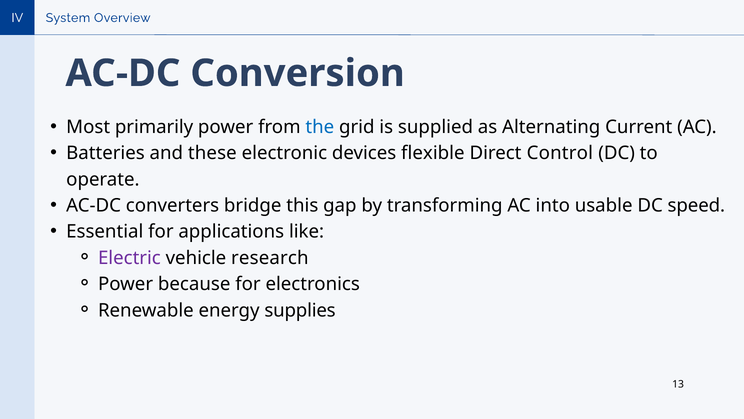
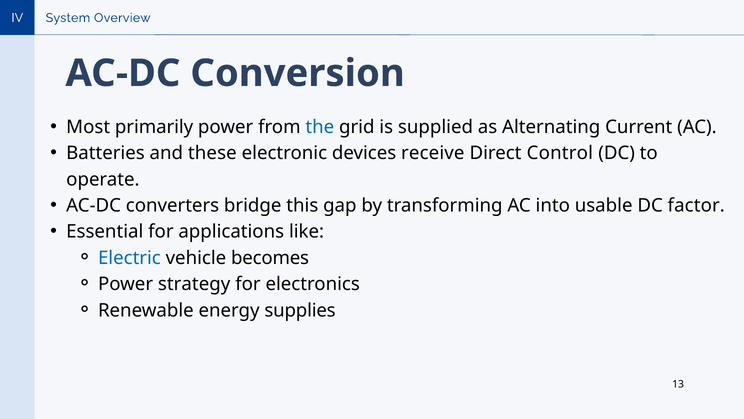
flexible: flexible -> receive
speed: speed -> factor
Electric colour: purple -> blue
research: research -> becomes
because: because -> strategy
